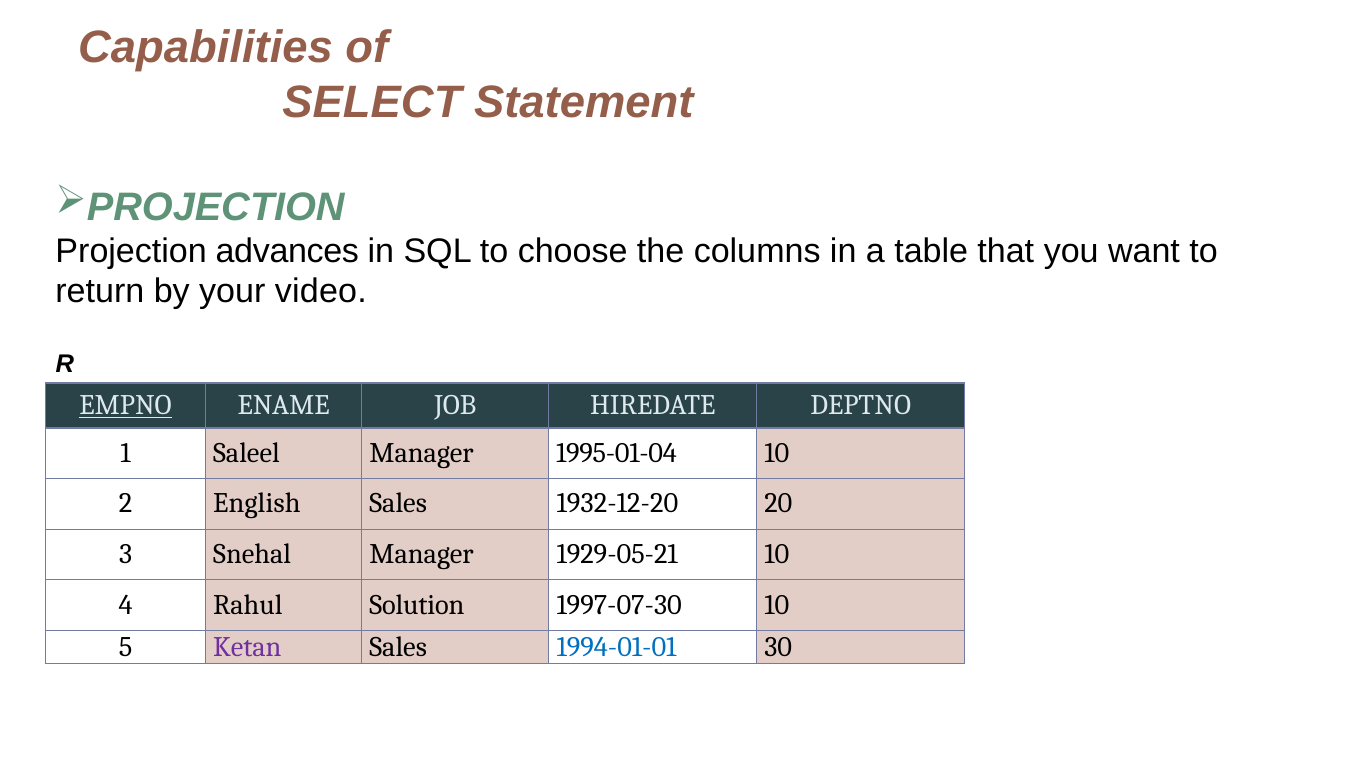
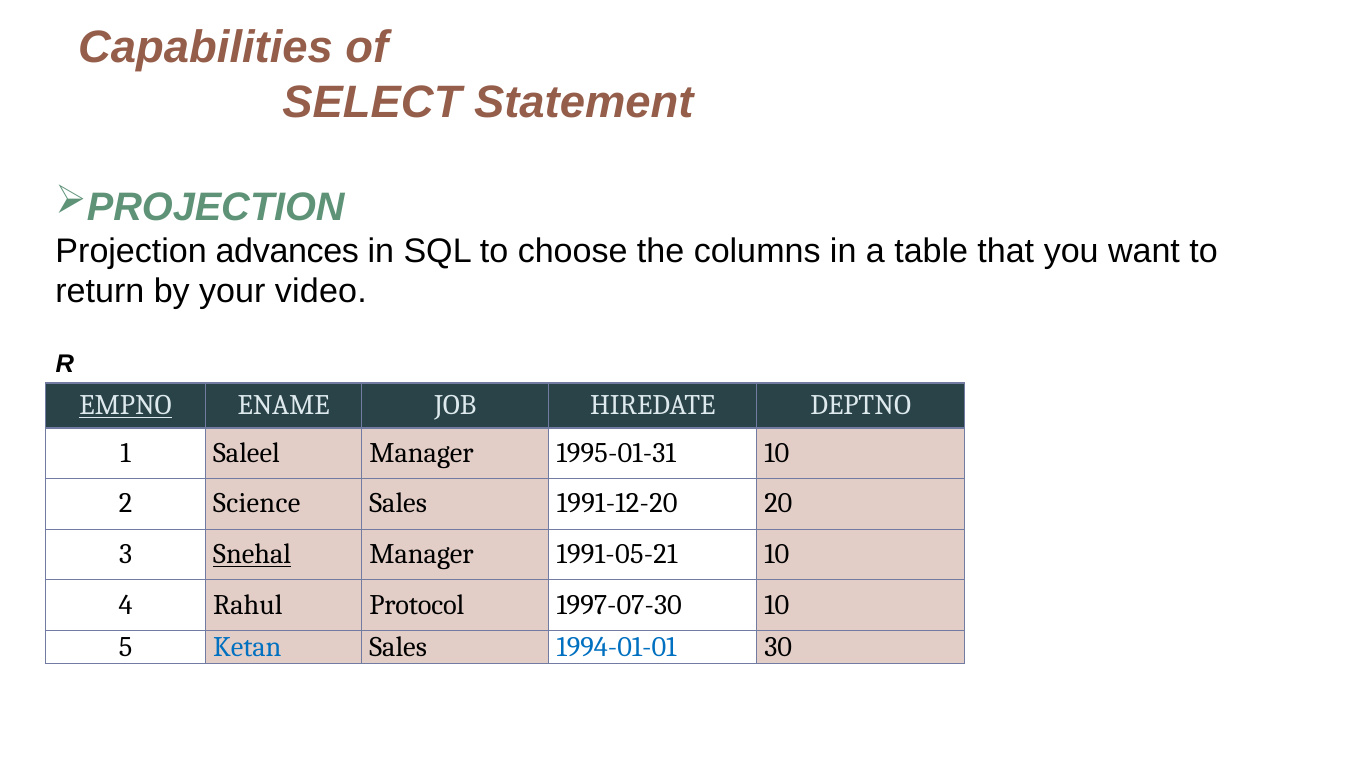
1995-01-04: 1995-01-04 -> 1995-01-31
English: English -> Science
1932-12-20: 1932-12-20 -> 1991-12-20
Snehal underline: none -> present
1929-05-21: 1929-05-21 -> 1991-05-21
Solution: Solution -> Protocol
Ketan colour: purple -> blue
